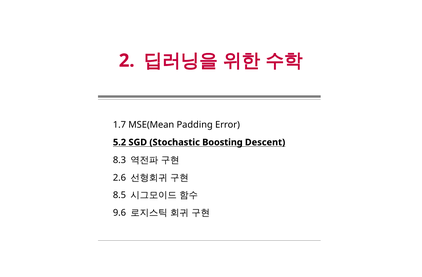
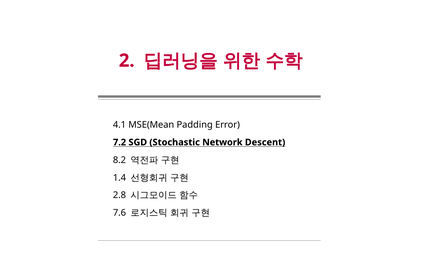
1.7: 1.7 -> 4.1
5.2: 5.2 -> 7.2
Boosting: Boosting -> Network
8.3: 8.3 -> 8.2
2.6: 2.6 -> 1.4
8.5: 8.5 -> 2.8
9.6: 9.6 -> 7.6
